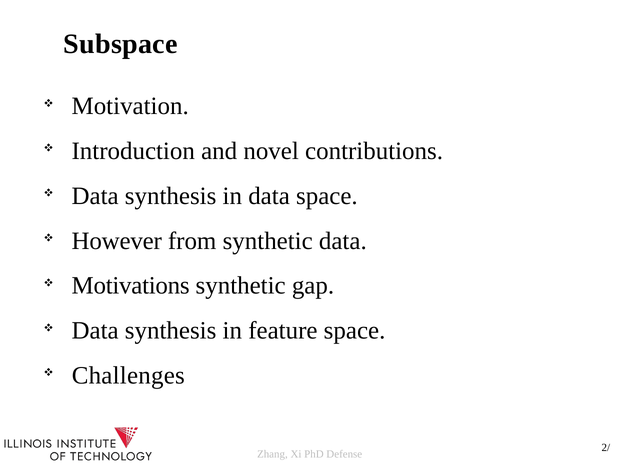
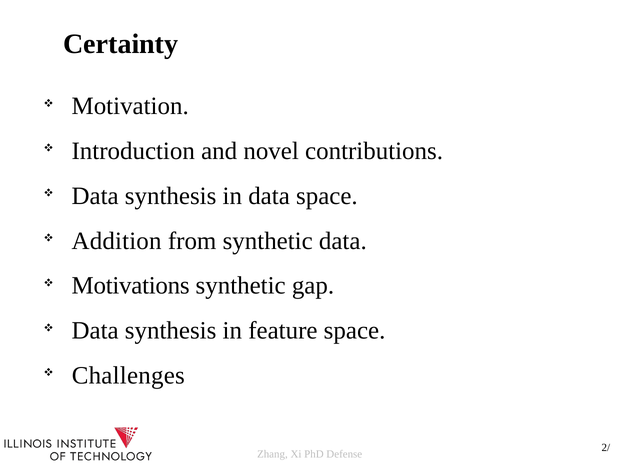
Subspace: Subspace -> Certainty
However: However -> Addition
